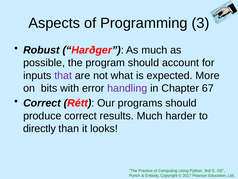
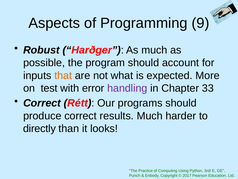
3: 3 -> 9
that colour: purple -> orange
bits: bits -> test
67: 67 -> 33
